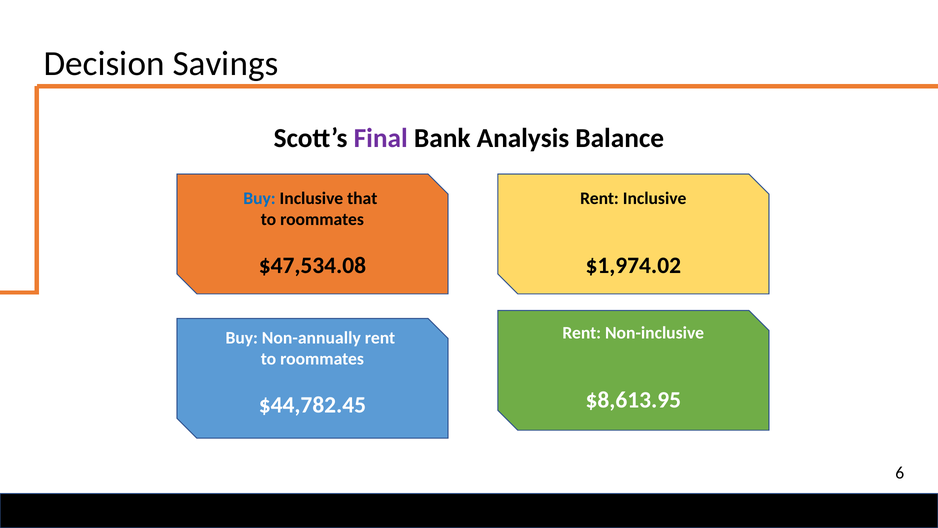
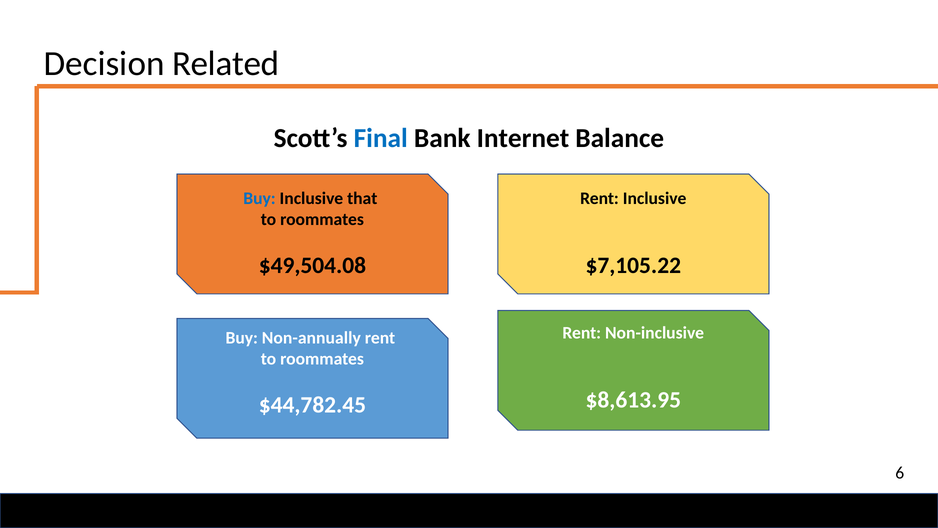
Savings: Savings -> Related
Final colour: purple -> blue
Analysis: Analysis -> Internet
$47,534.08: $47,534.08 -> $49,504.08
$1,974.02: $1,974.02 -> $7,105.22
